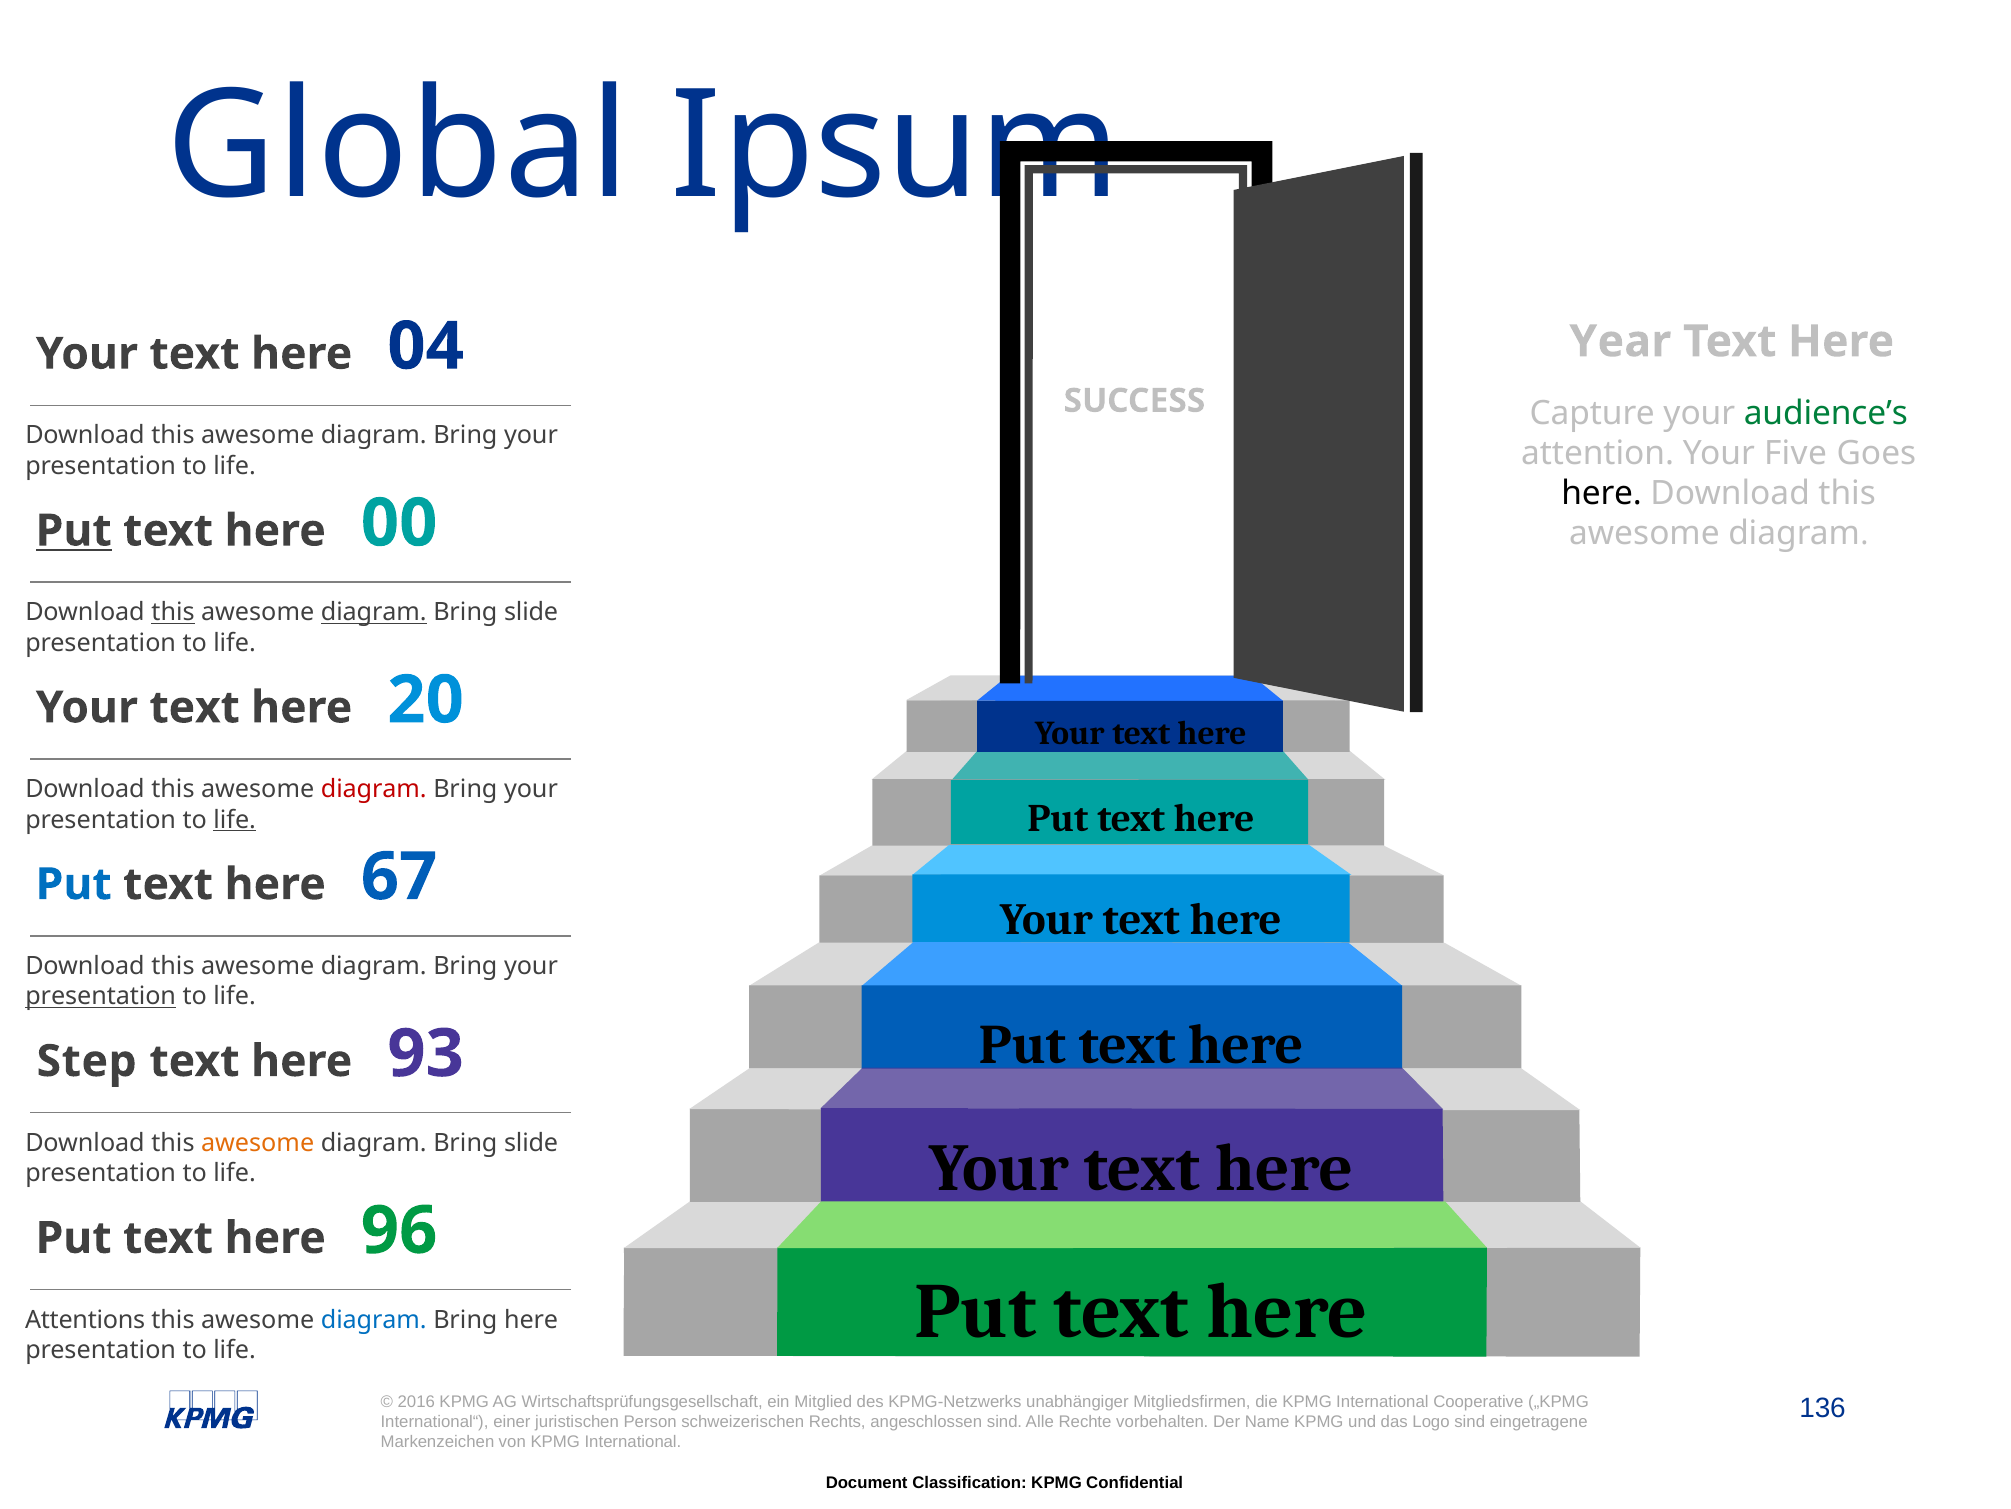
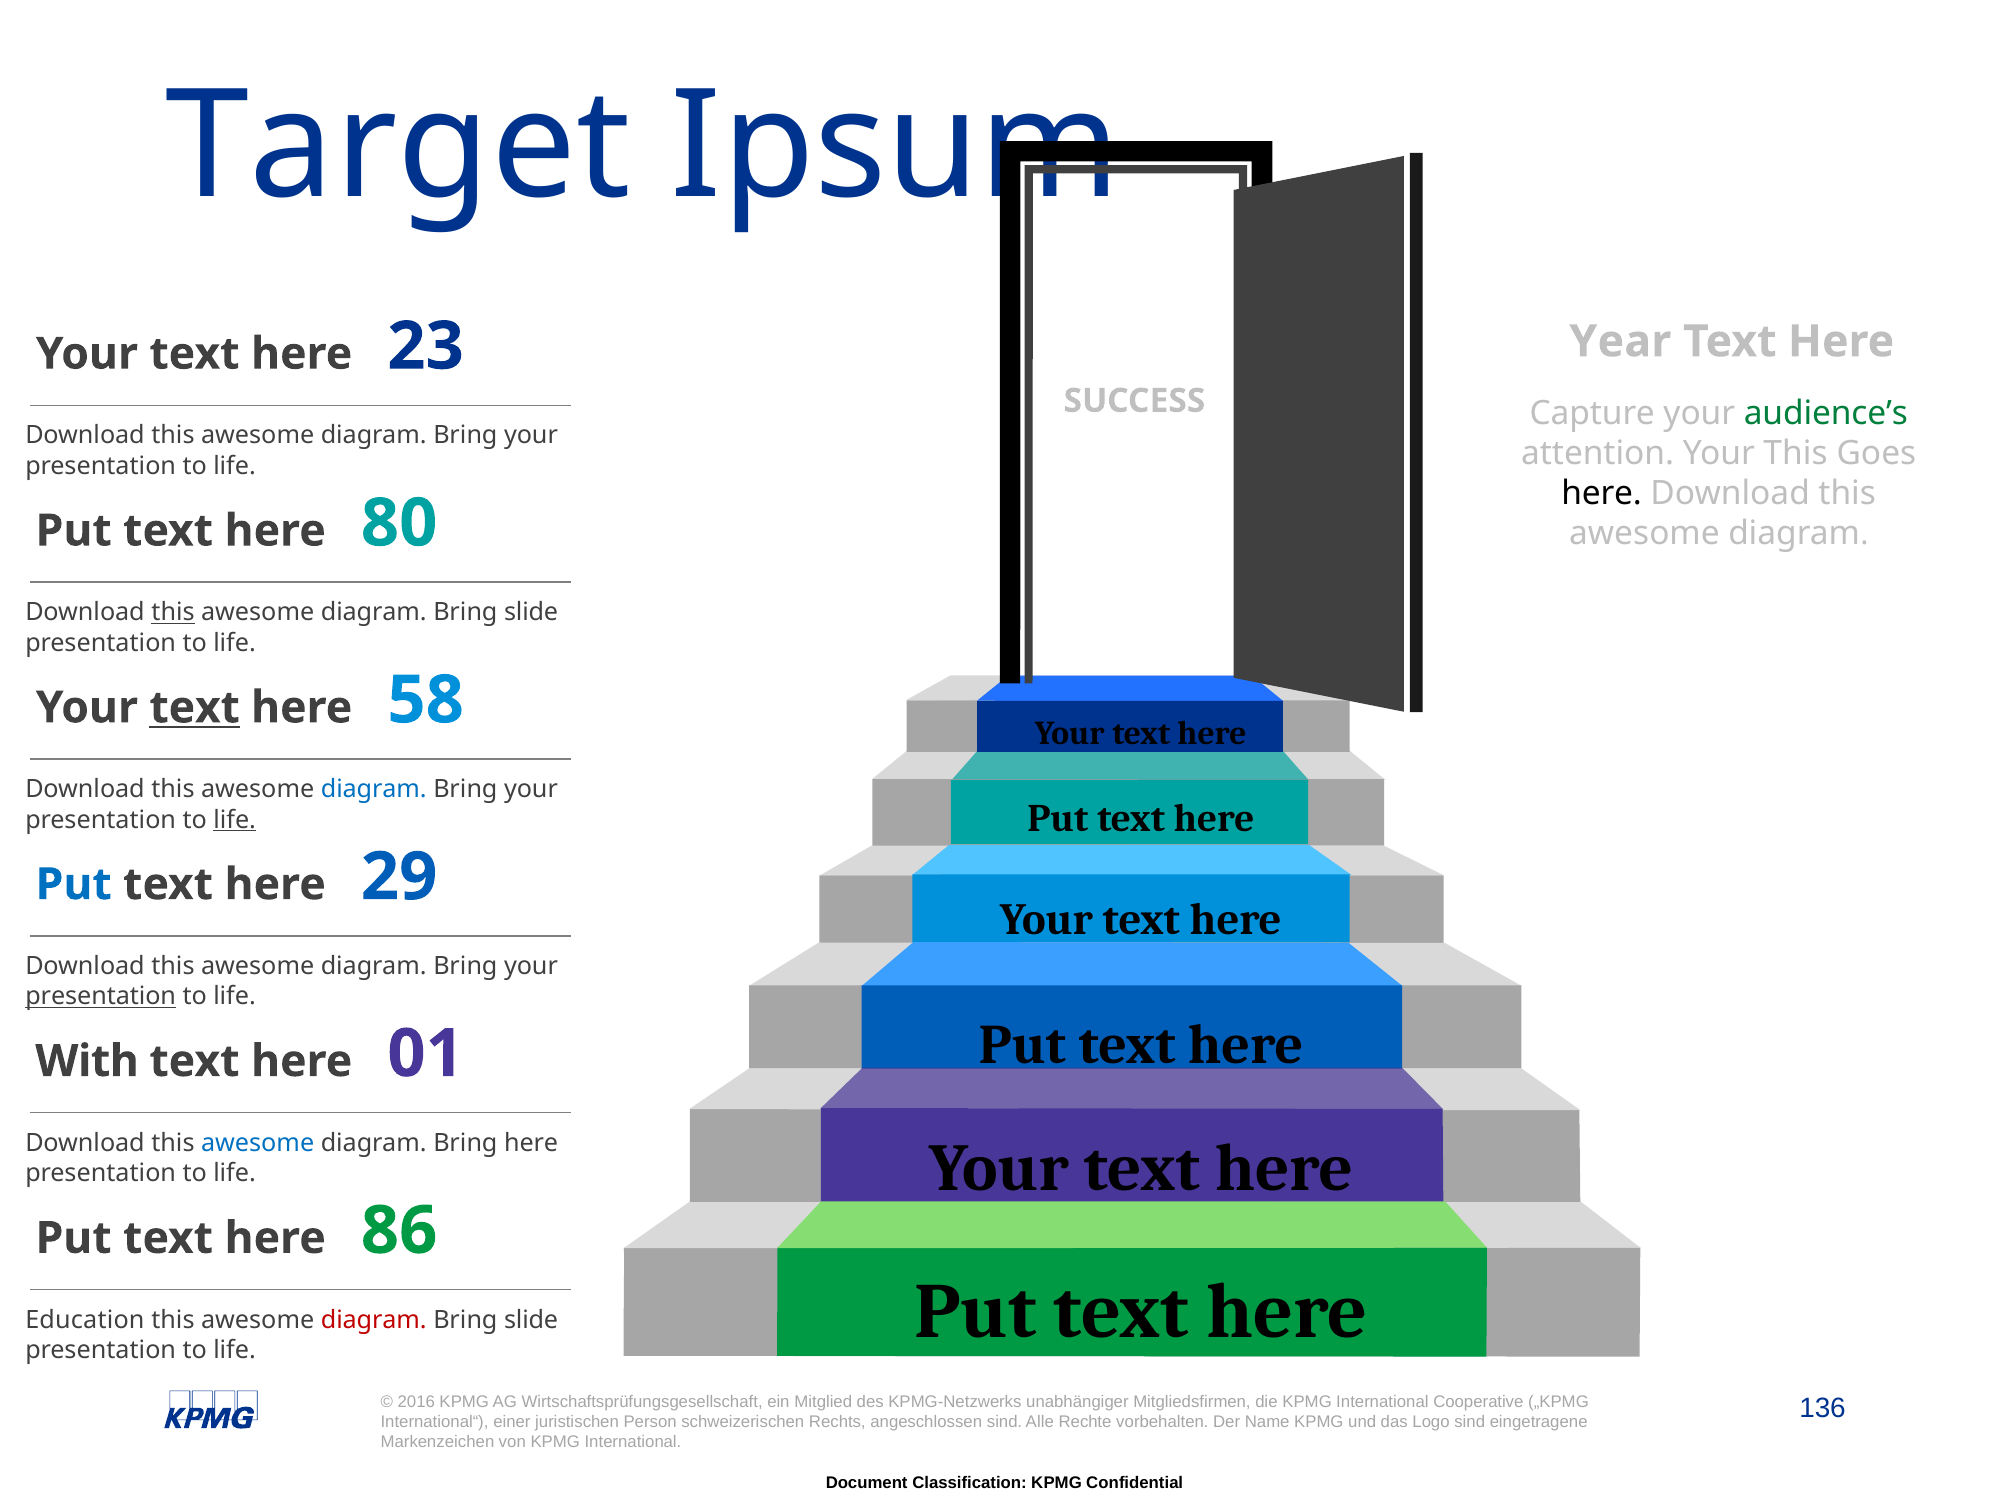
Global: Global -> Target
04: 04 -> 23
Your Five: Five -> This
Put at (74, 531) underline: present -> none
00: 00 -> 80
diagram at (374, 612) underline: present -> none
text at (195, 707) underline: none -> present
20: 20 -> 58
diagram at (374, 789) colour: red -> blue
67: 67 -> 29
Step: Step -> With
93: 93 -> 01
awesome at (258, 1143) colour: orange -> blue
slide at (531, 1143): slide -> here
96: 96 -> 86
Attentions: Attentions -> Education
diagram at (374, 1319) colour: blue -> red
here at (531, 1319): here -> slide
